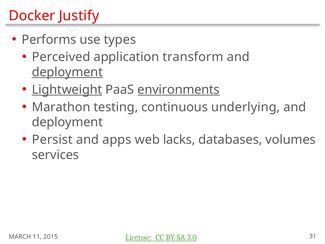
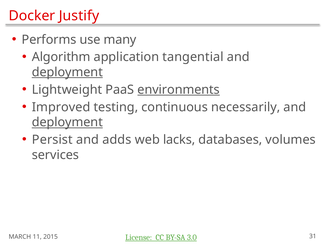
types: types -> many
Perceived: Perceived -> Algorithm
transform: transform -> tangential
Lightweight underline: present -> none
Marathon: Marathon -> Improved
underlying: underlying -> necessarily
deployment at (67, 122) underline: none -> present
apps: apps -> adds
